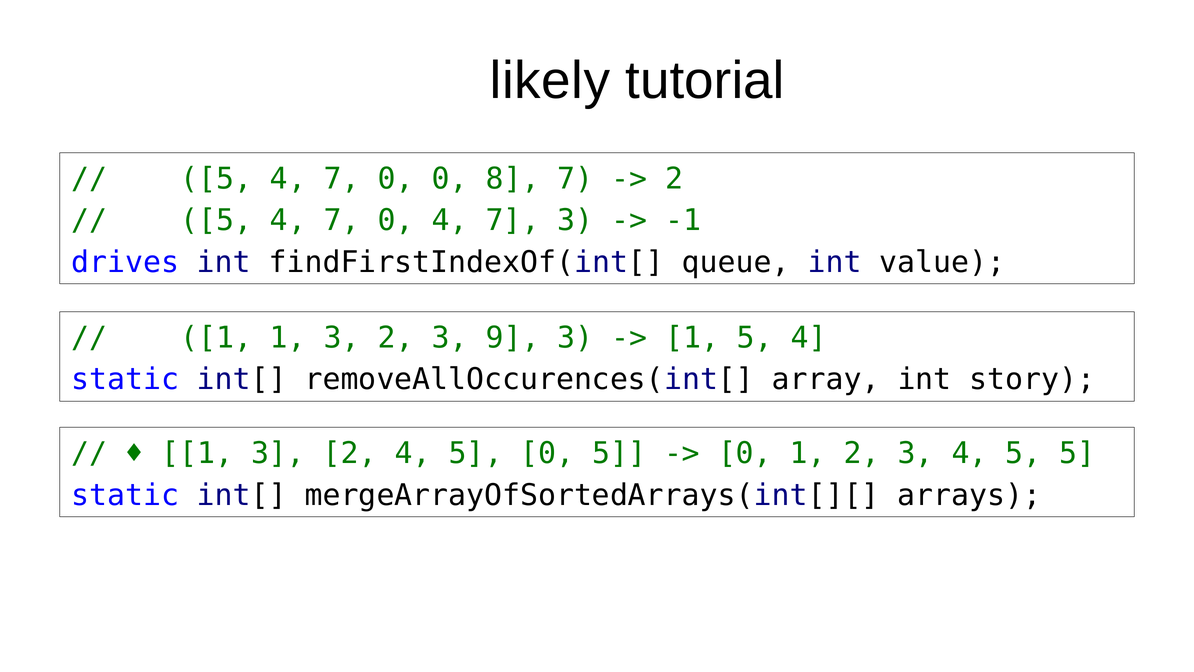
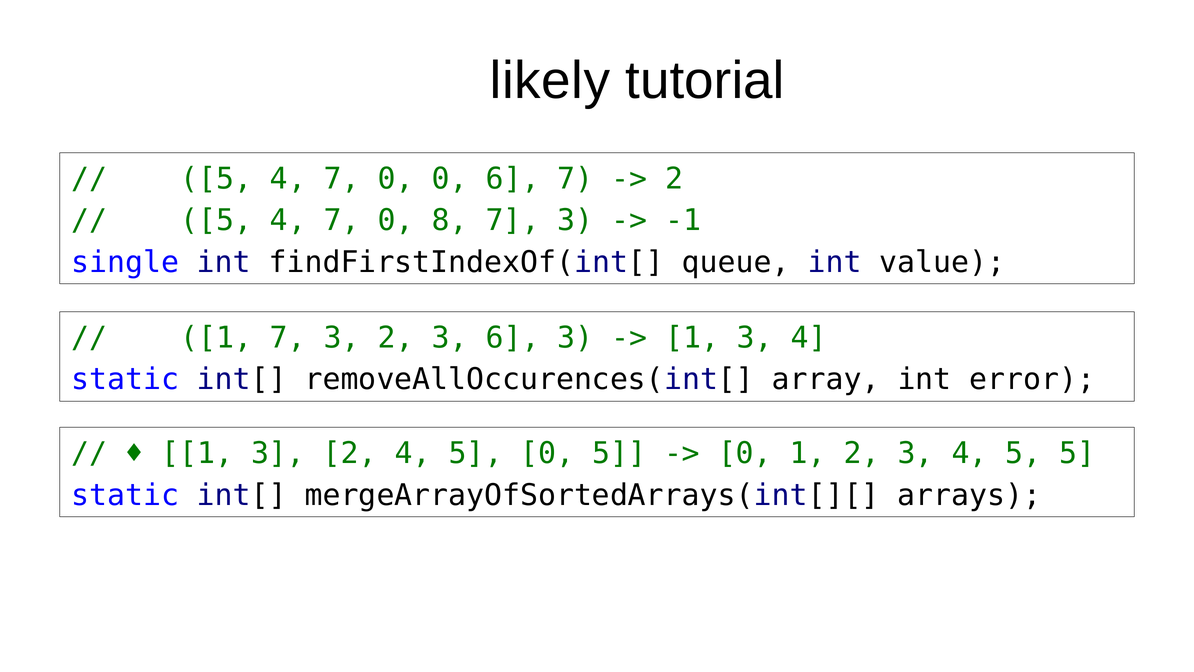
0 8: 8 -> 6
0 4: 4 -> 8
drives: drives -> single
1 1: 1 -> 7
3 9: 9 -> 6
5 at (755, 338): 5 -> 3
story: story -> error
